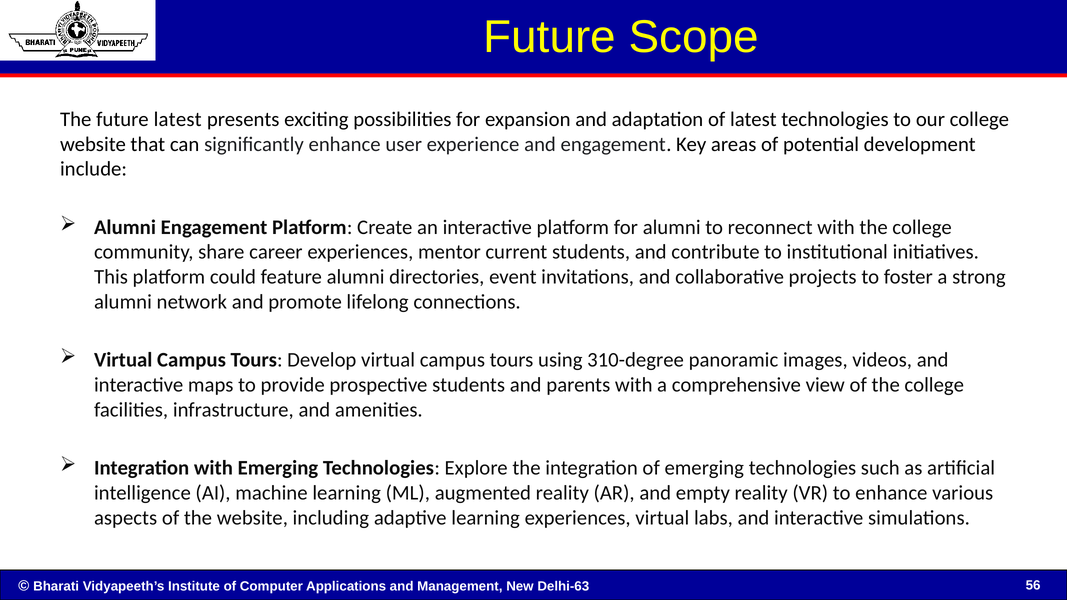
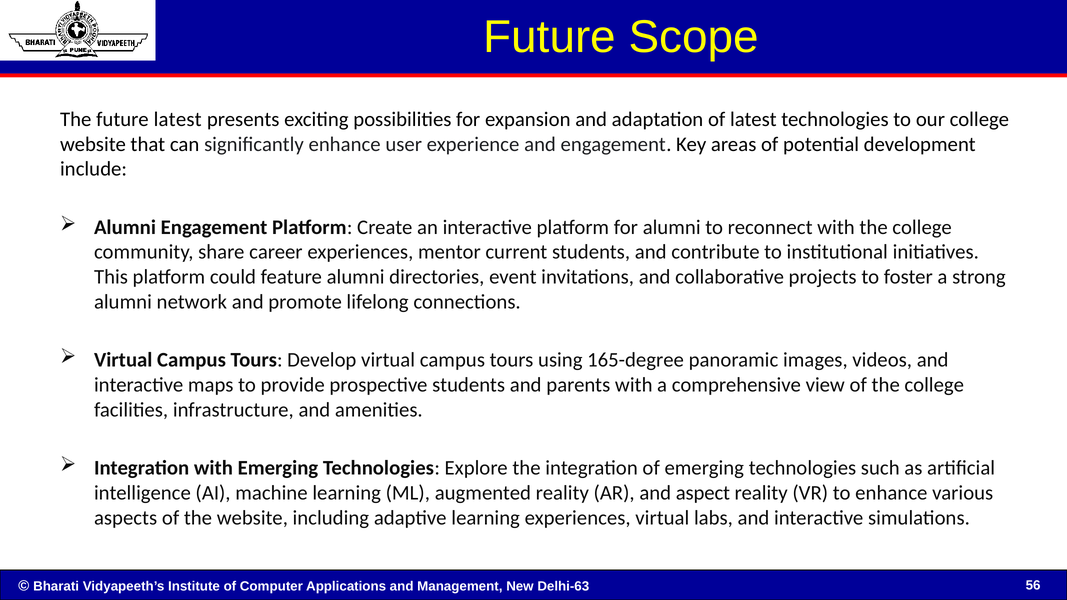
310-degree: 310-degree -> 165-degree
empty: empty -> aspect
